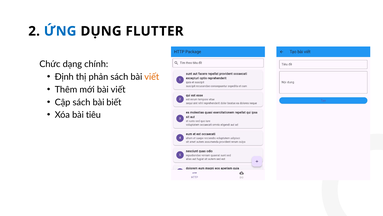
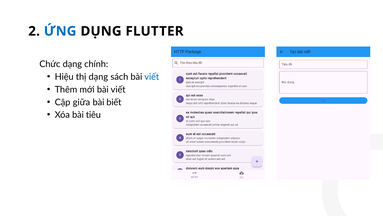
Định: Định -> Hiệu
thị phản: phản -> dạng
viết at (152, 77) colour: orange -> blue
Cập sách: sách -> giữa
